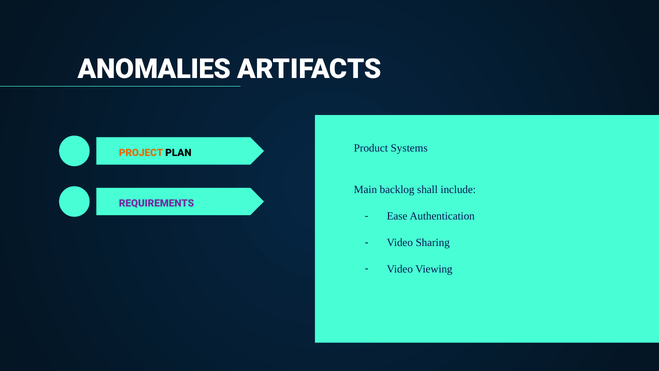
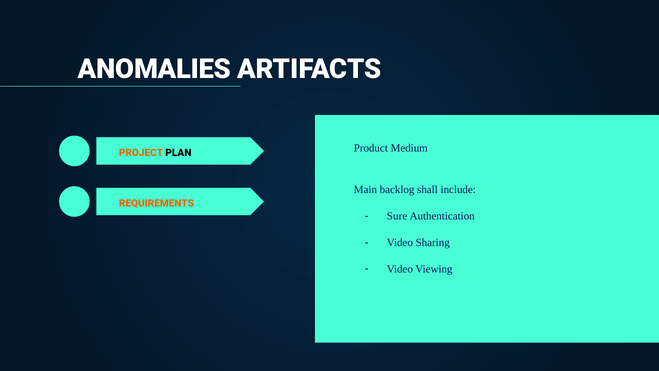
Systems: Systems -> Medium
REQUIREMENTS colour: purple -> orange
Ease: Ease -> Sure
